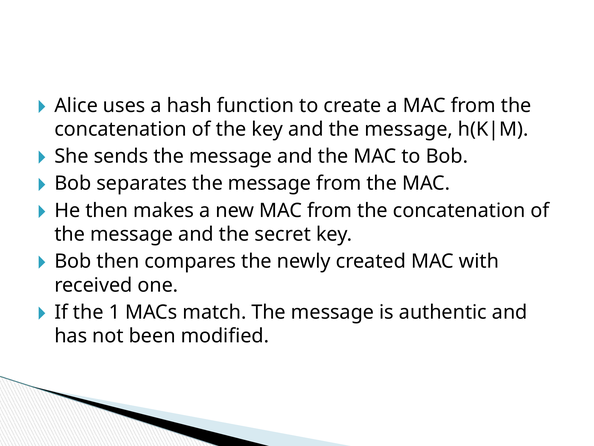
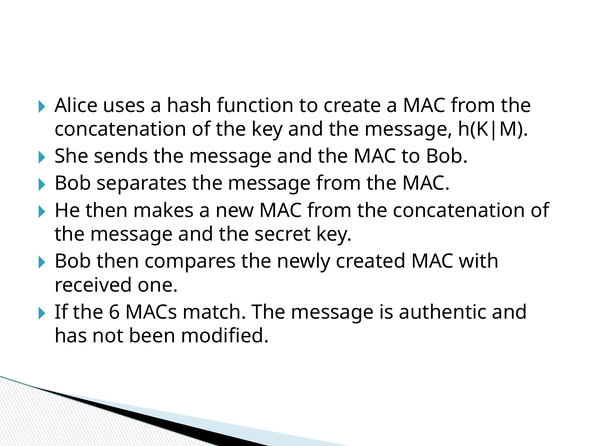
1: 1 -> 6
